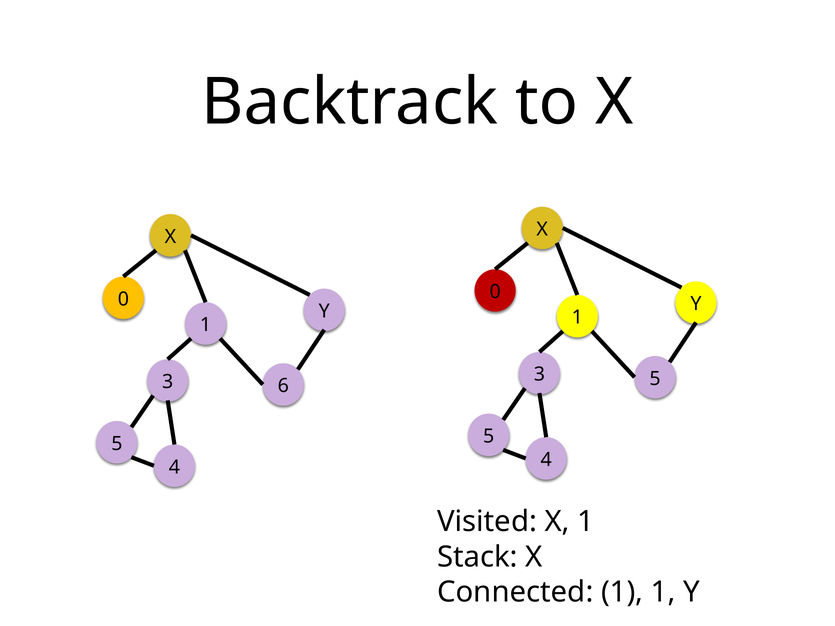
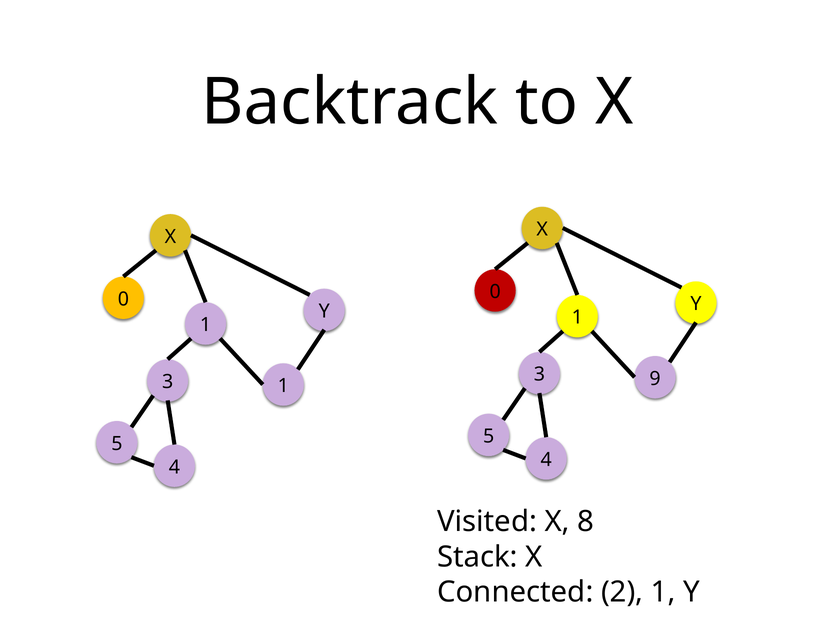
3 5: 5 -> 9
3 6: 6 -> 1
Visited X 1: 1 -> 8
Connected 1: 1 -> 2
